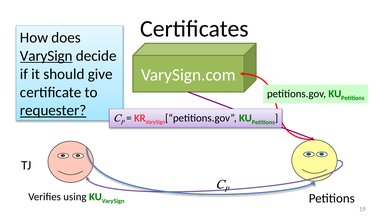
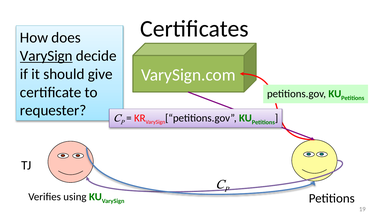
requester underline: present -> none
